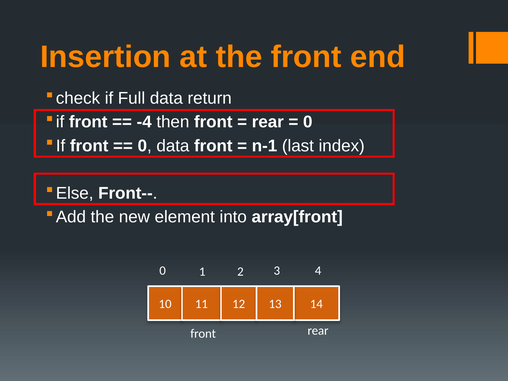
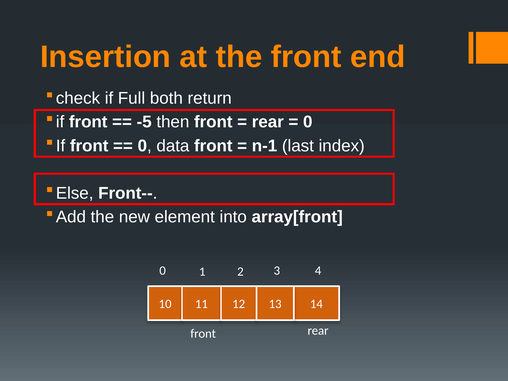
Full data: data -> both
-4: -4 -> -5
